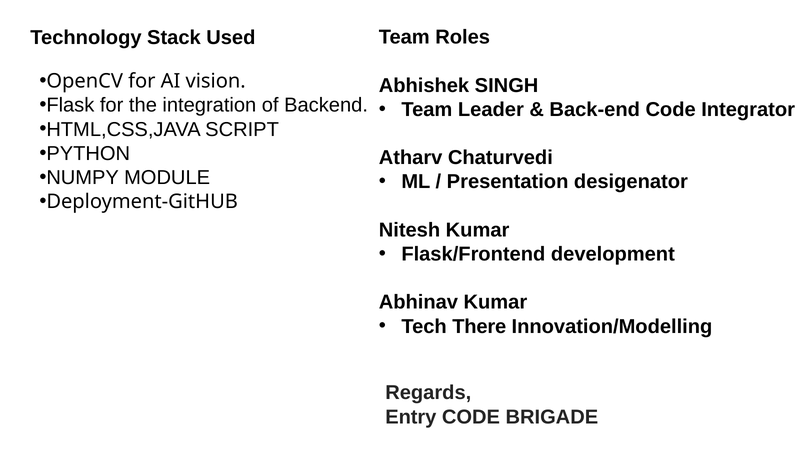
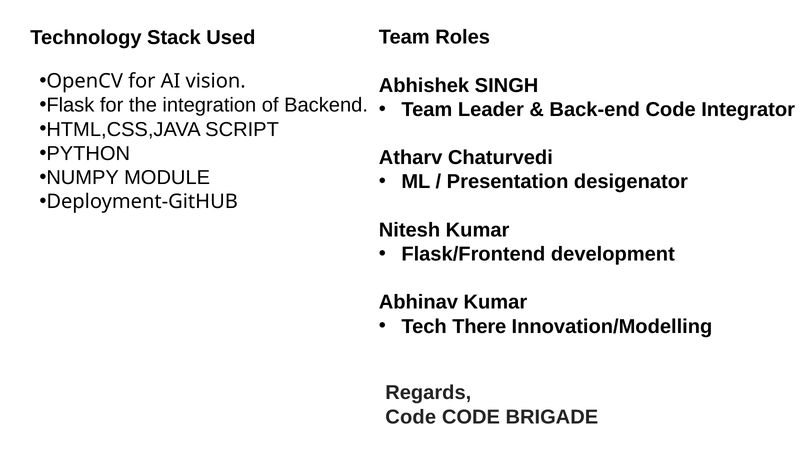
Entry at (411, 417): Entry -> Code
